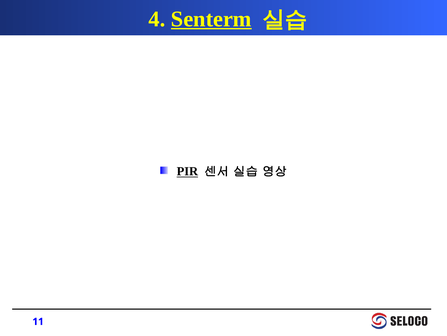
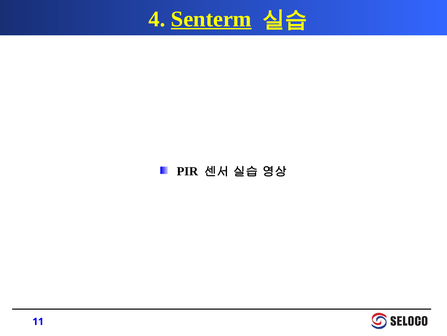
PIR underline: present -> none
